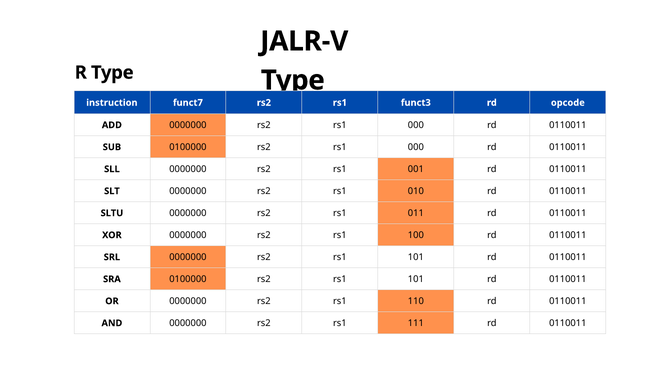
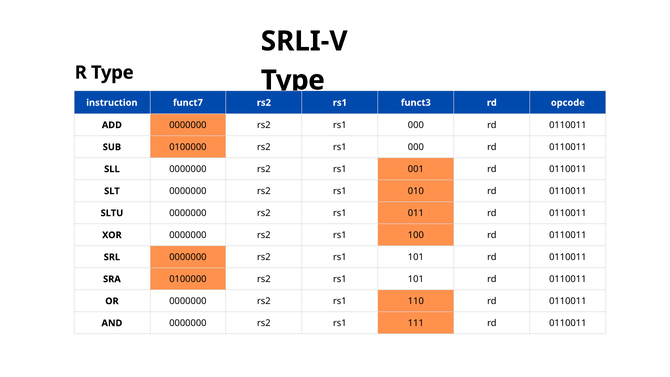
JALR-V: JALR-V -> SRLI-V
